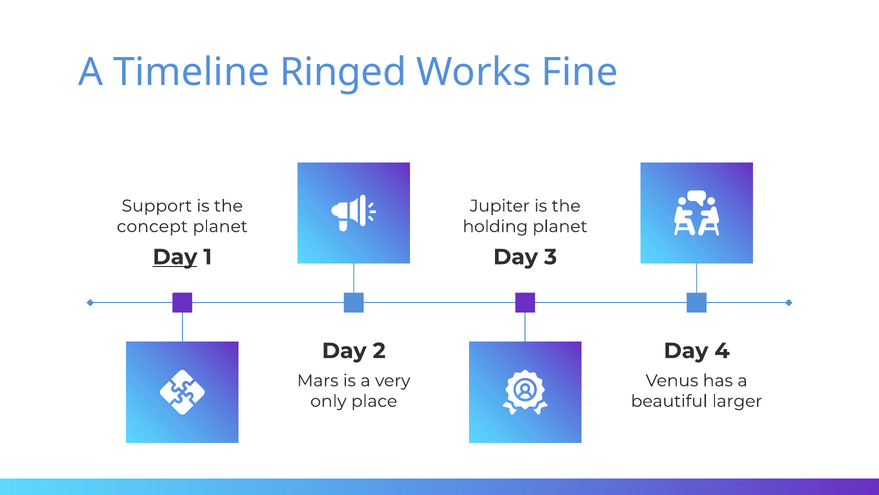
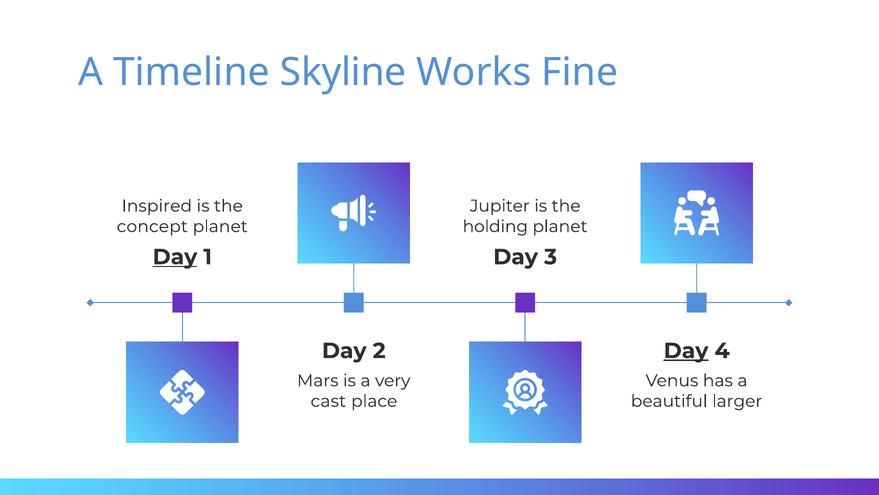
Ringed: Ringed -> Skyline
Support: Support -> Inspired
Day at (686, 350) underline: none -> present
only: only -> cast
